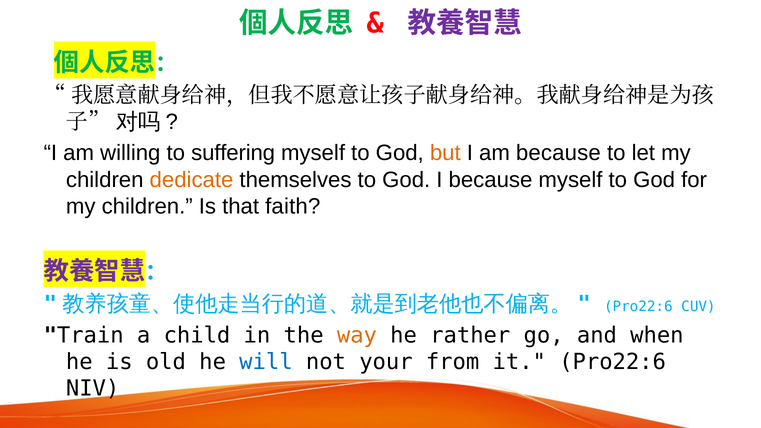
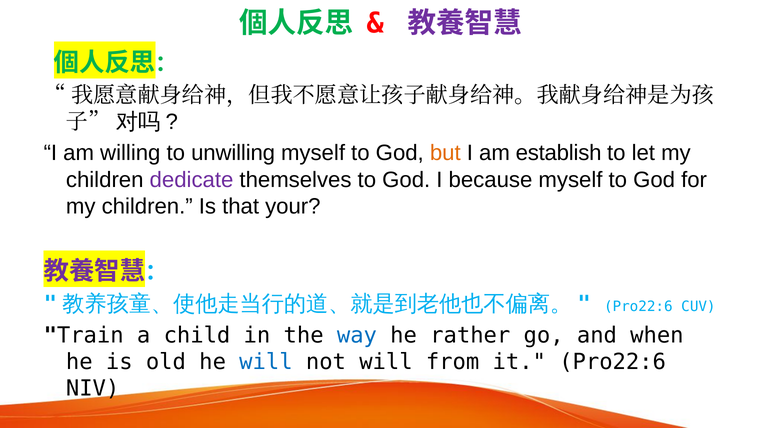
suffering: suffering -> unwilling
am because: because -> establish
dedicate colour: orange -> purple
faith: faith -> your
way colour: orange -> blue
not your: your -> will
